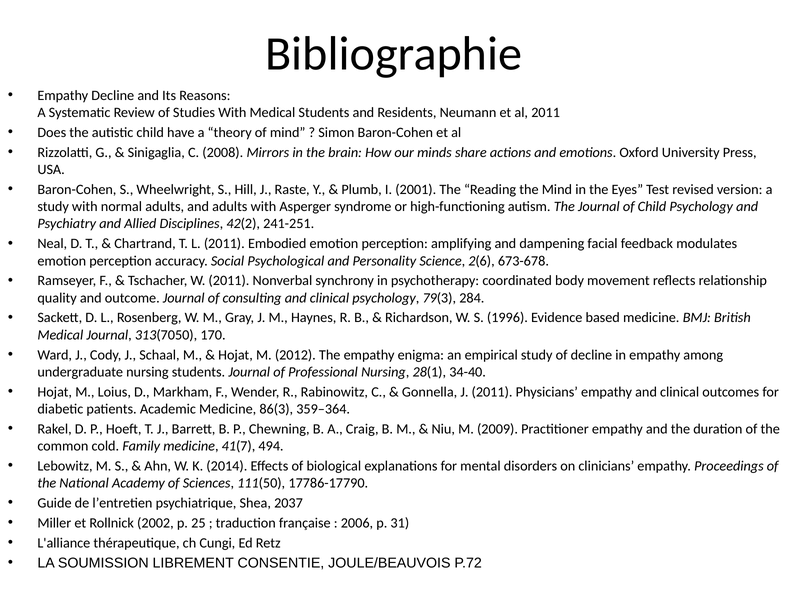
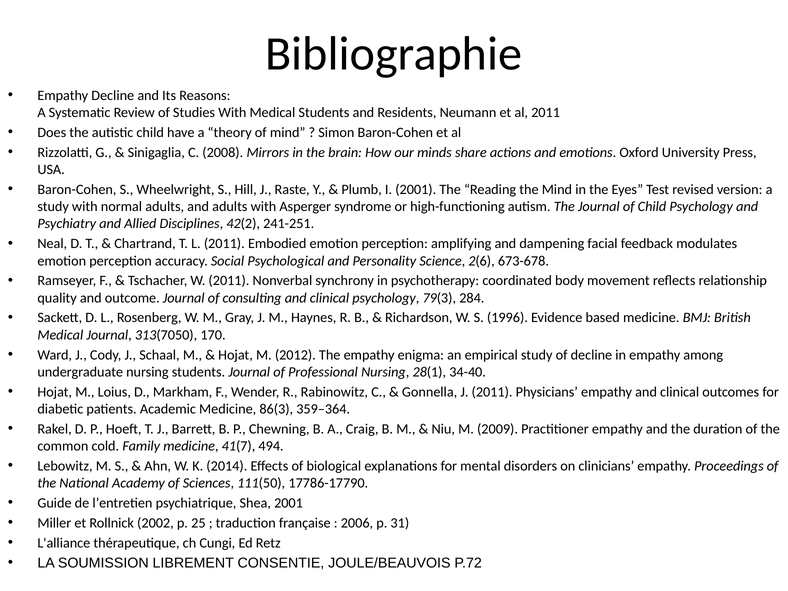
Shea 2037: 2037 -> 2001
